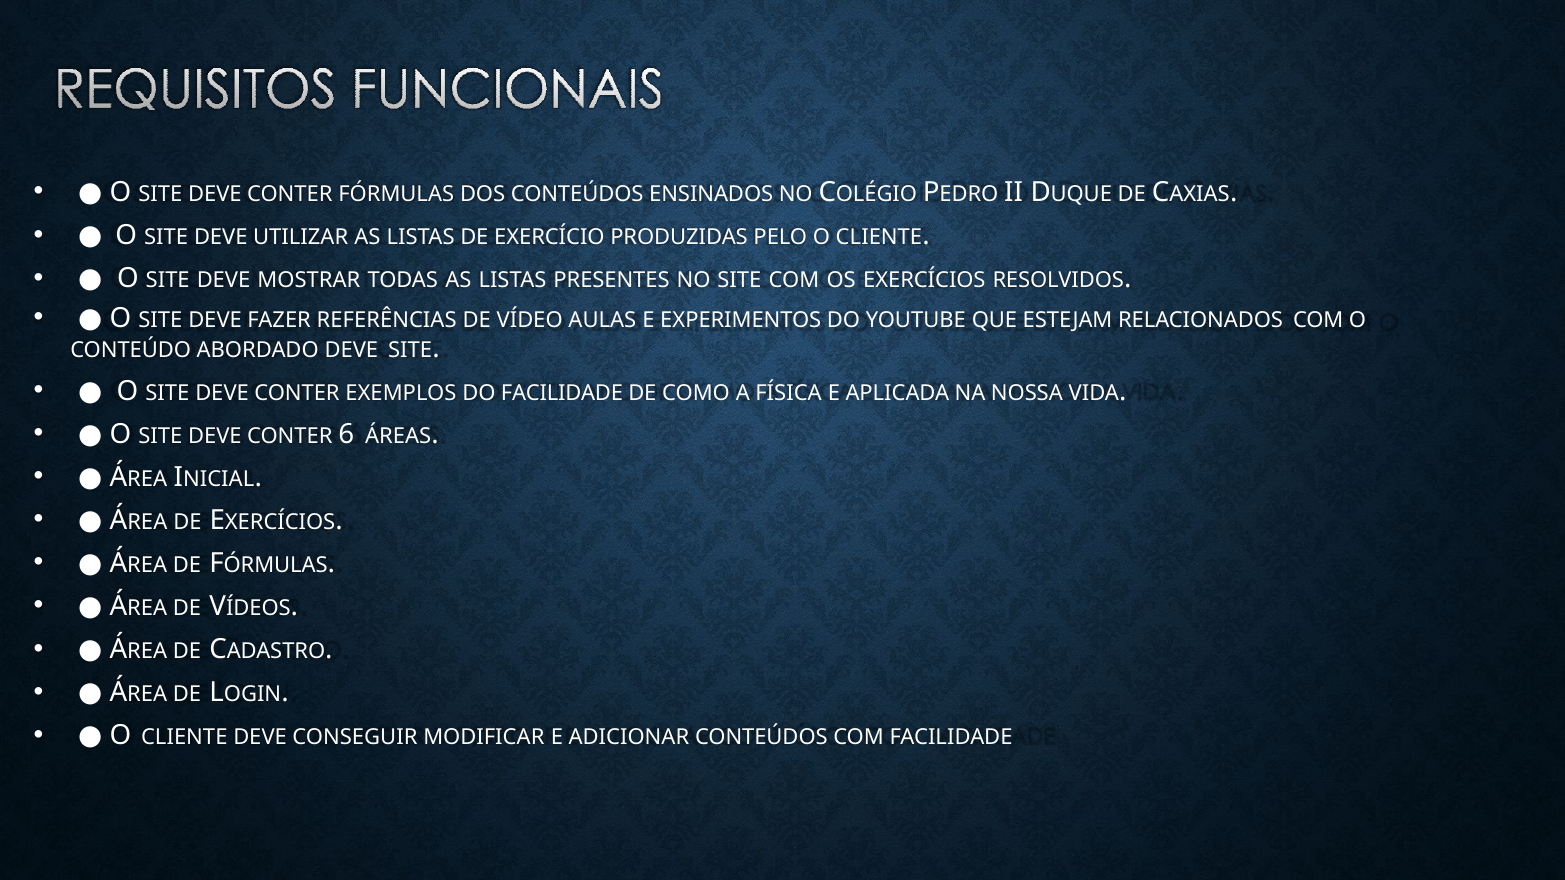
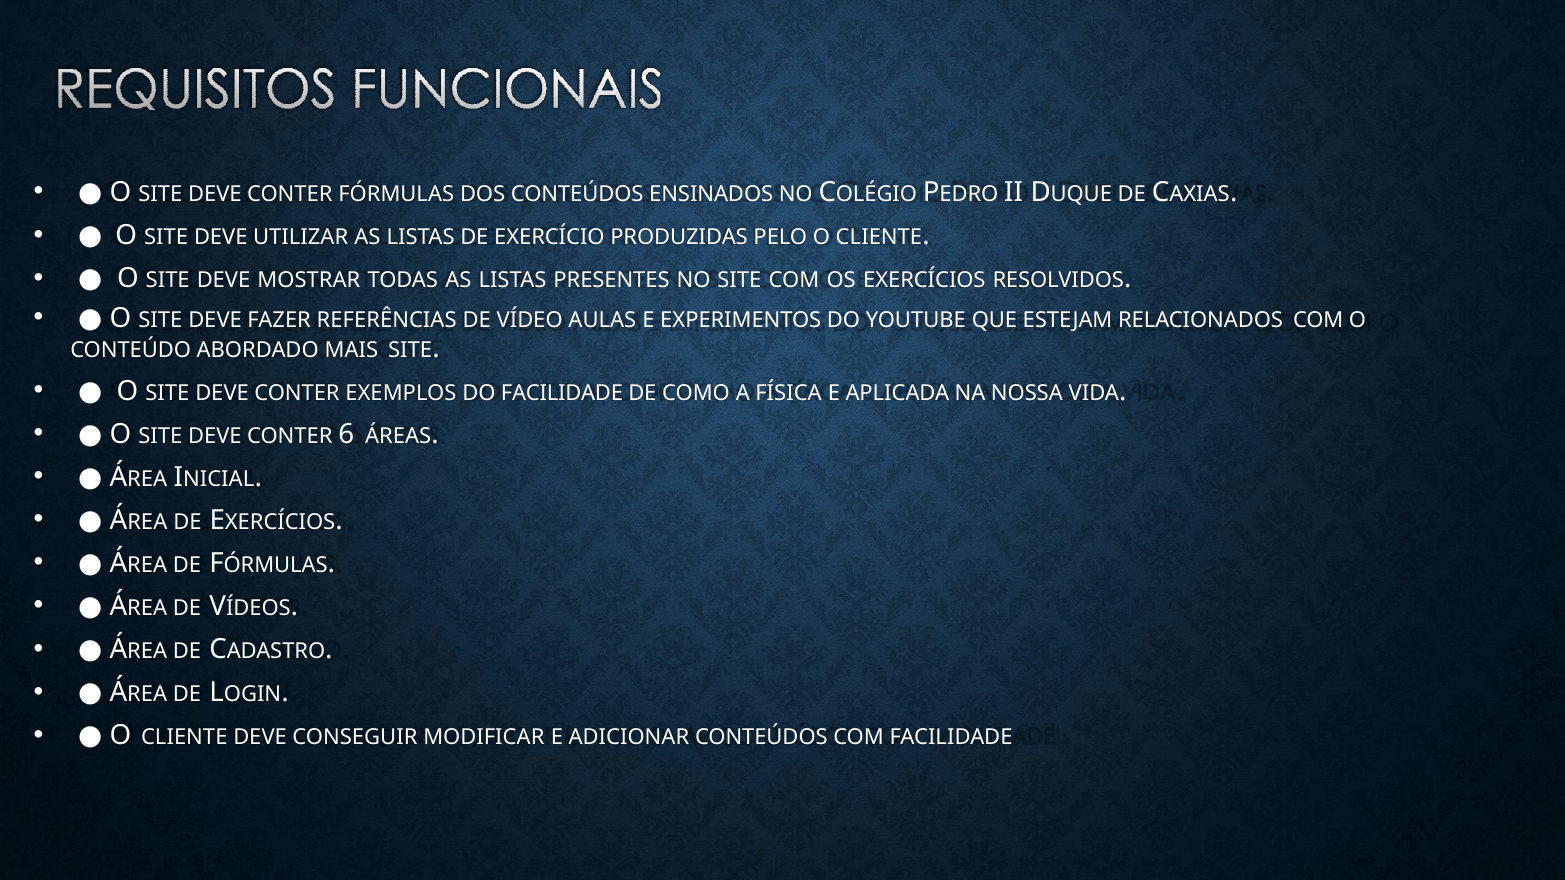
ABORDADO DEVE: DEVE -> MAIS
